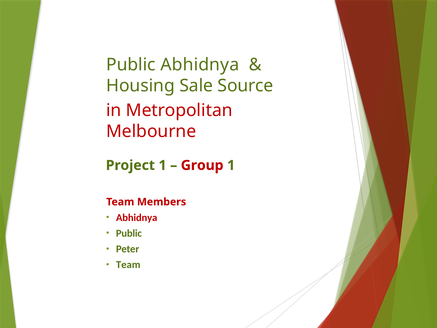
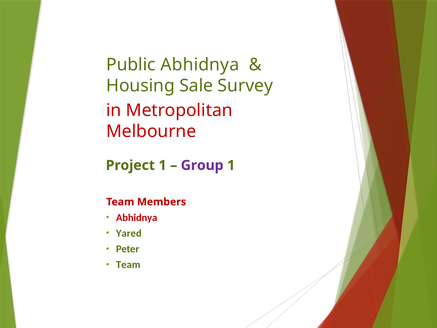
Source: Source -> Survey
Group colour: red -> purple
Public at (129, 233): Public -> Yared
